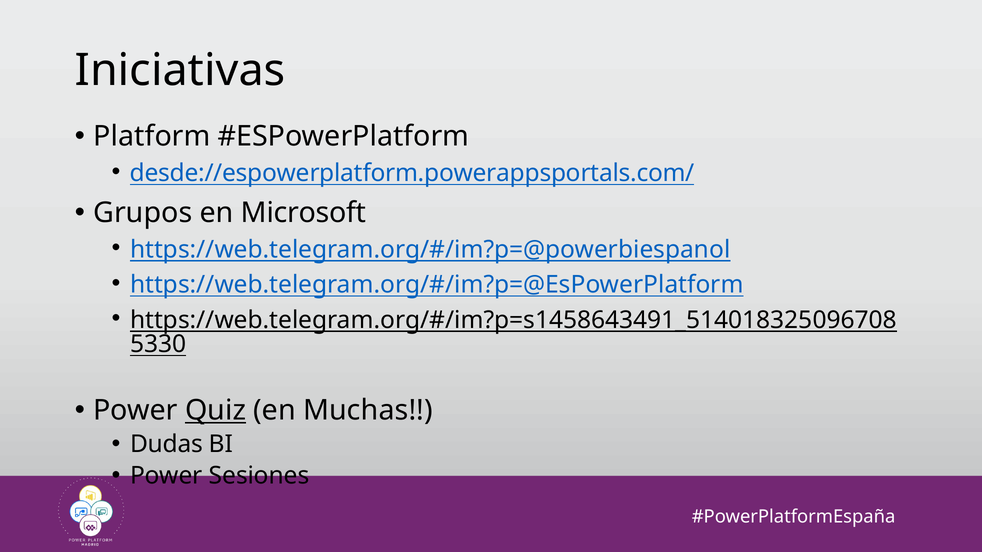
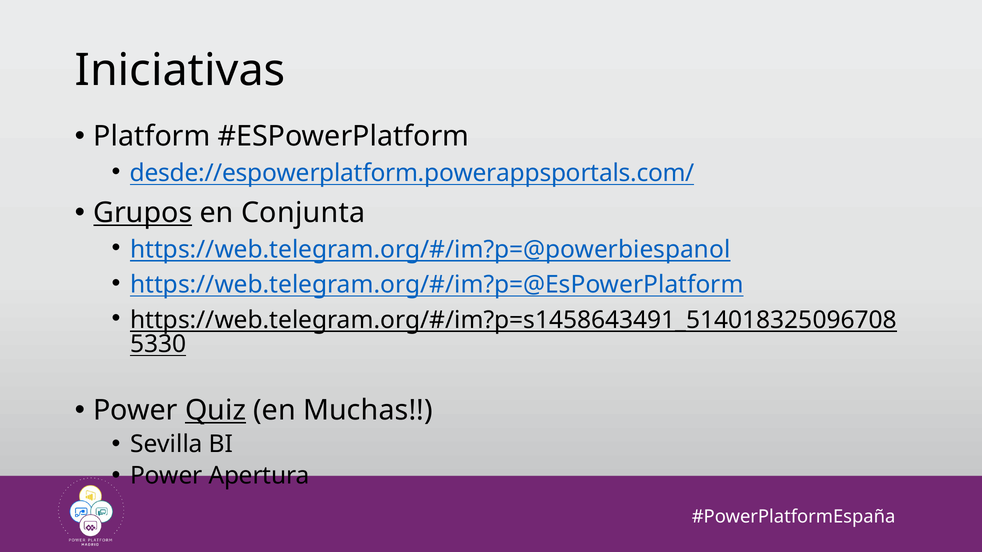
Grupos underline: none -> present
Microsoft: Microsoft -> Conjunta
Dudas: Dudas -> Sevilla
Sesiones: Sesiones -> Apertura
